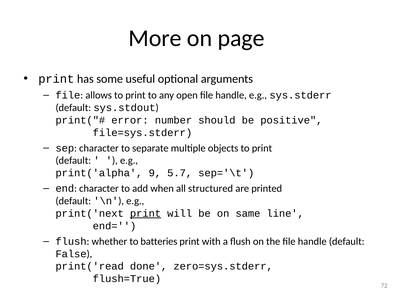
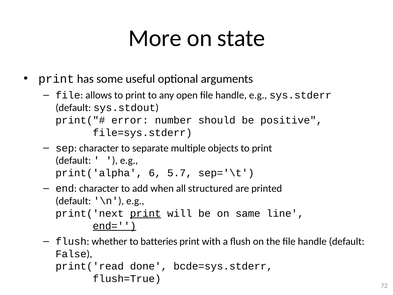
page: page -> state
9: 9 -> 6
end= underline: none -> present
zero=sys.stderr: zero=sys.stderr -> bcde=sys.stderr
